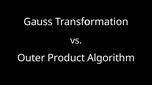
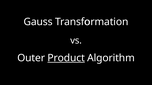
Product underline: none -> present
